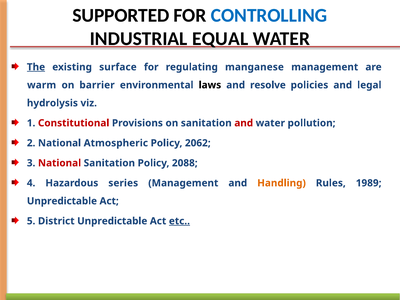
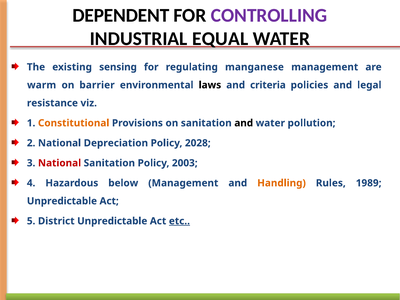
SUPPORTED: SUPPORTED -> DEPENDENT
CONTROLLING colour: blue -> purple
The underline: present -> none
surface: surface -> sensing
resolve: resolve -> criteria
hydrolysis: hydrolysis -> resistance
Constitutional colour: red -> orange
and at (244, 123) colour: red -> black
Atmospheric: Atmospheric -> Depreciation
2062: 2062 -> 2028
2088: 2088 -> 2003
series: series -> below
